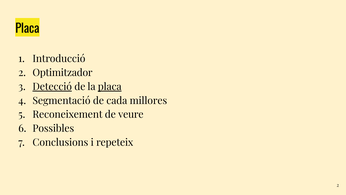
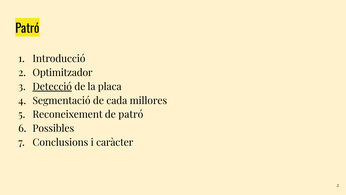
Placa at (27, 29): Placa -> Patró
placa at (110, 87) underline: present -> none
de veure: veure -> patró
repeteix: repeteix -> caràcter
